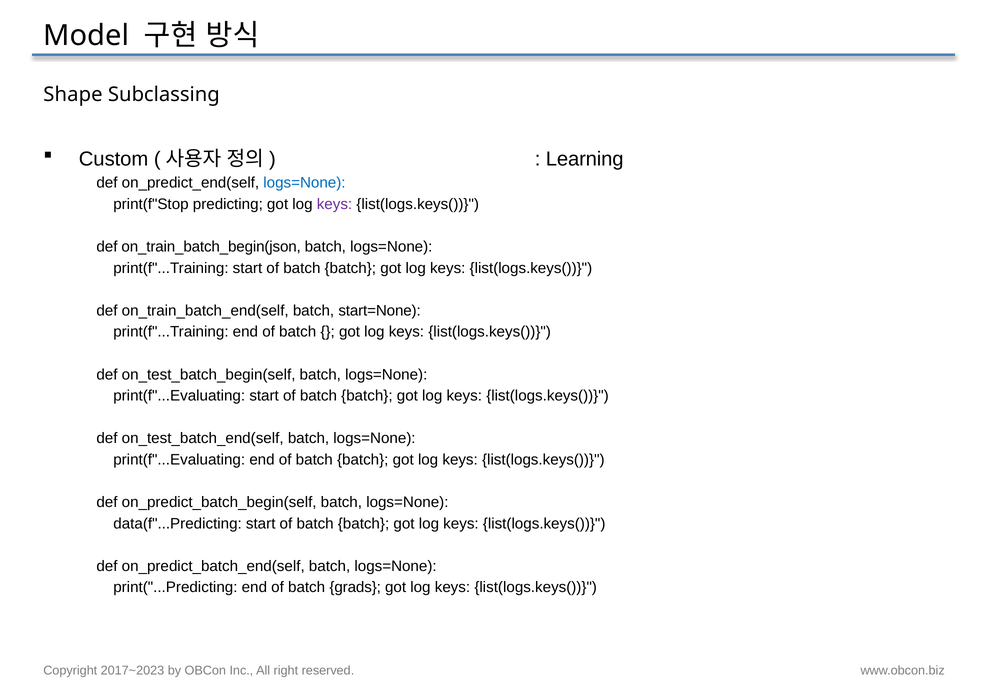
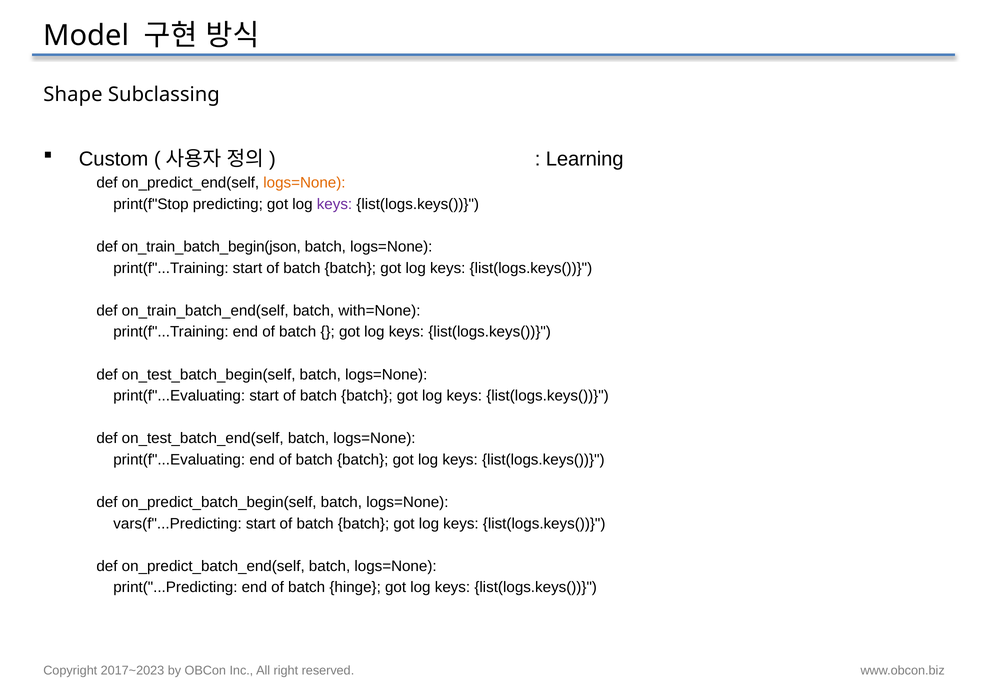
logs=None at (304, 183) colour: blue -> orange
start=None: start=None -> with=None
data(f"...Predicting: data(f"...Predicting -> vars(f"...Predicting
grads: grads -> hinge
